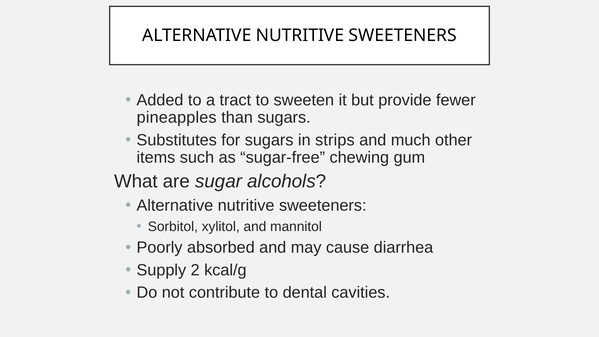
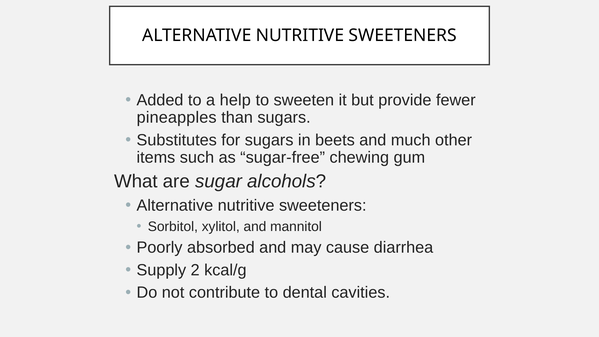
tract: tract -> help
strips: strips -> beets
